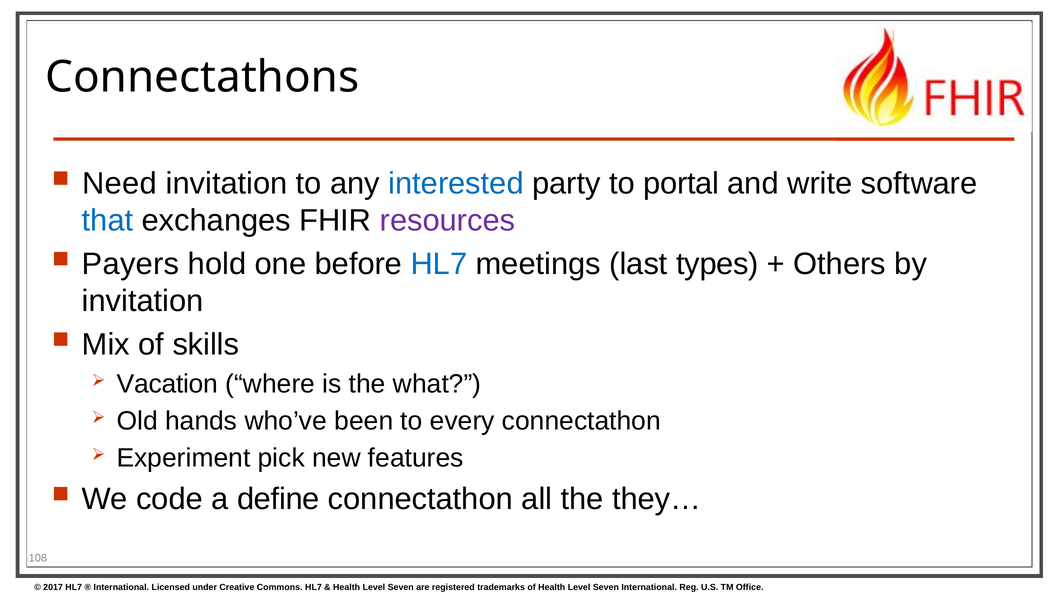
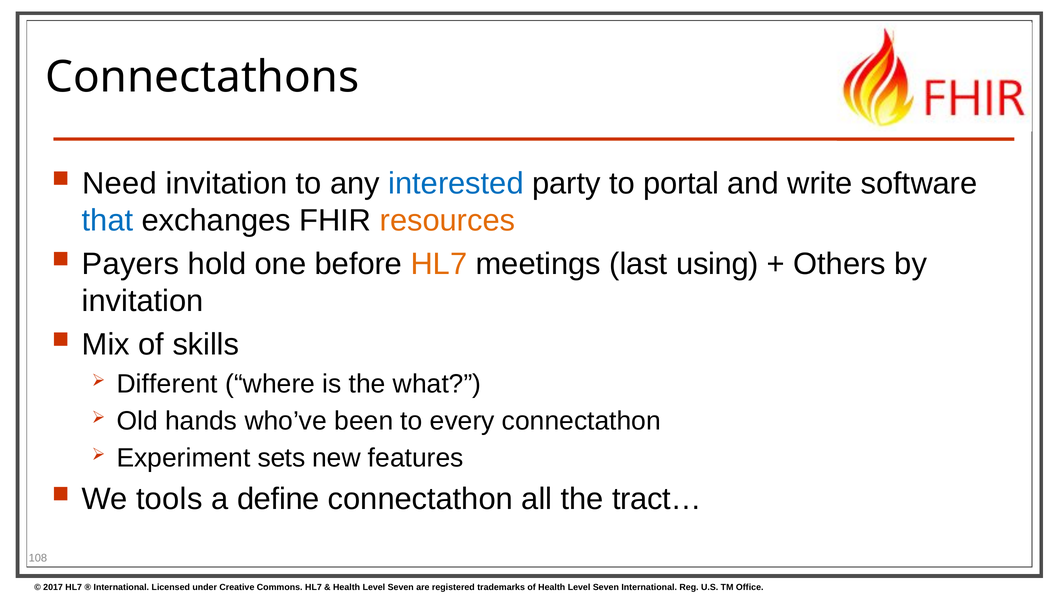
resources colour: purple -> orange
HL7 at (439, 264) colour: blue -> orange
types: types -> using
Vacation: Vacation -> Different
pick: pick -> sets
code: code -> tools
they…: they… -> tract…
